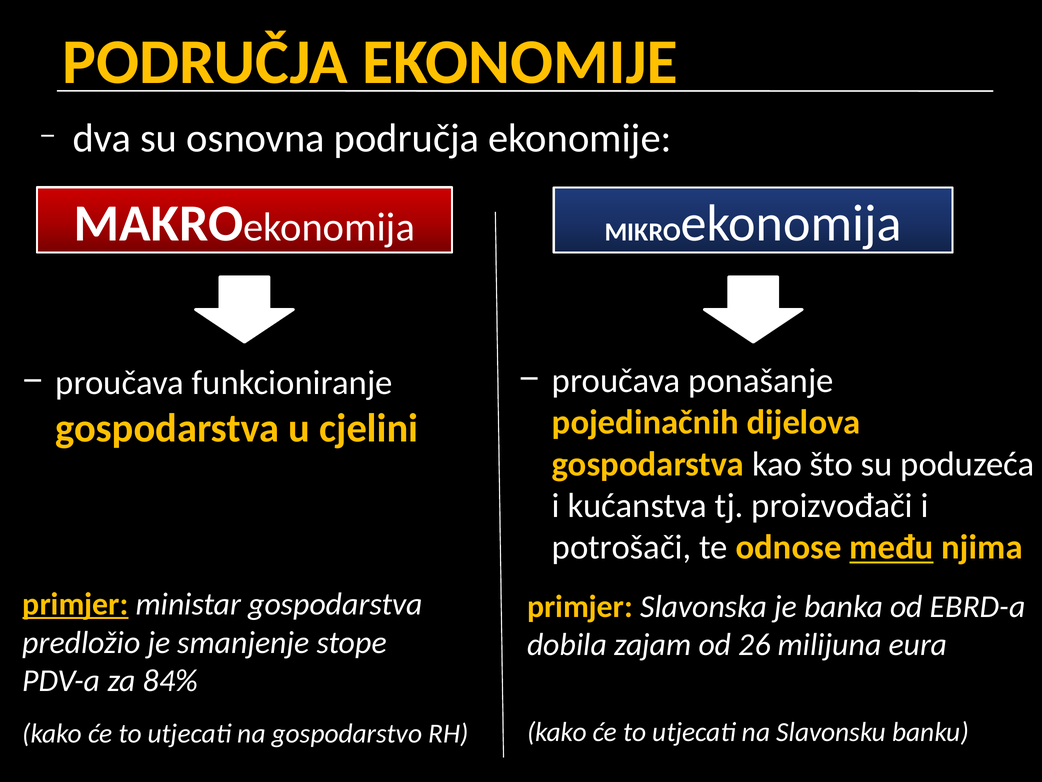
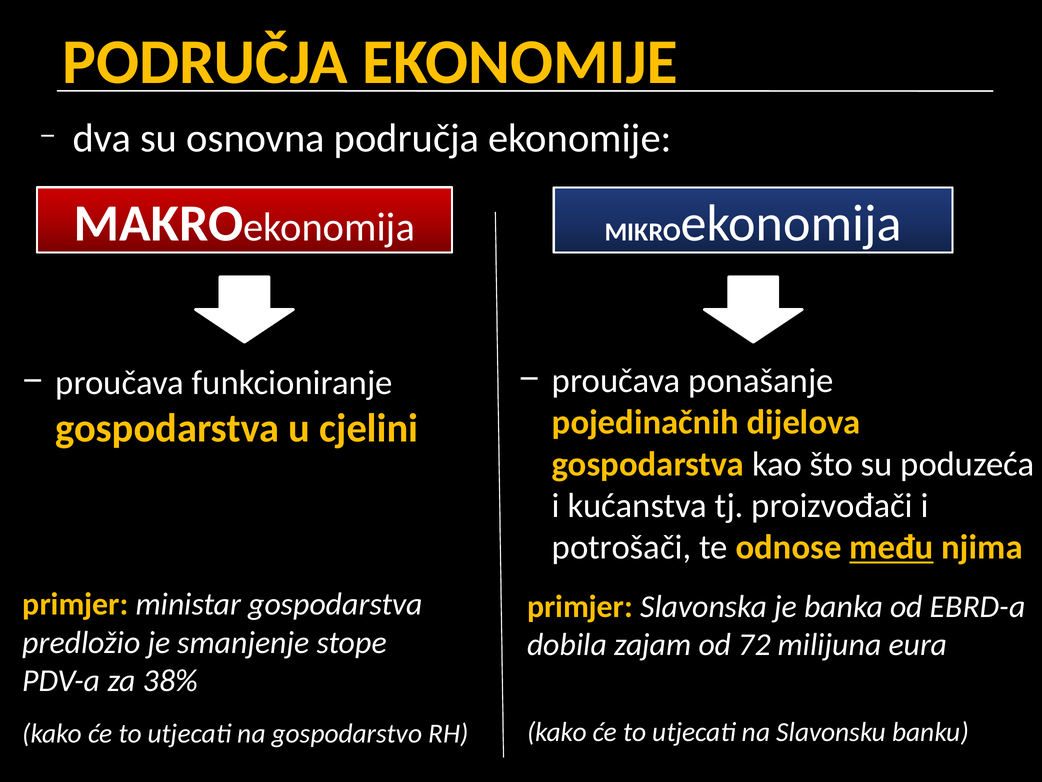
primjer at (75, 604) underline: present -> none
26: 26 -> 72
84%: 84% -> 38%
